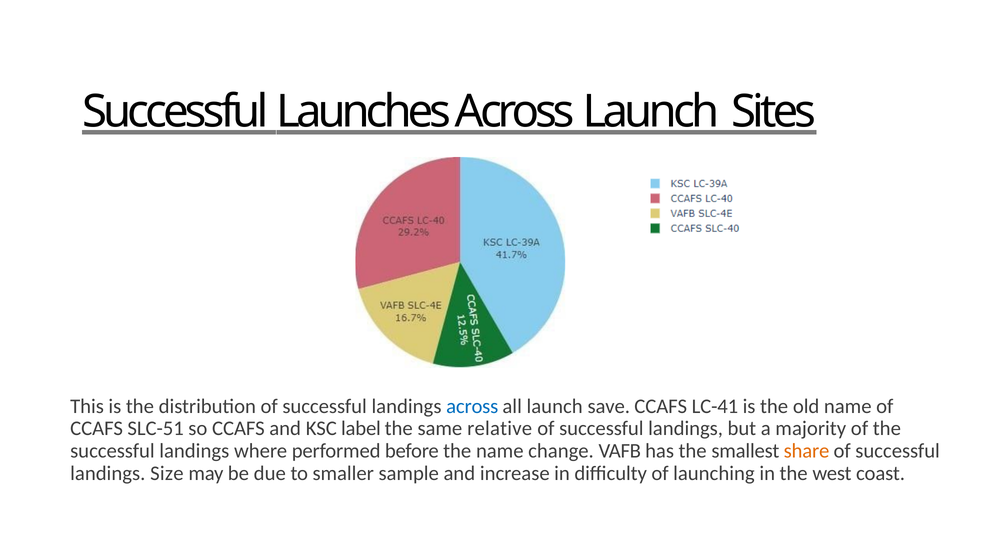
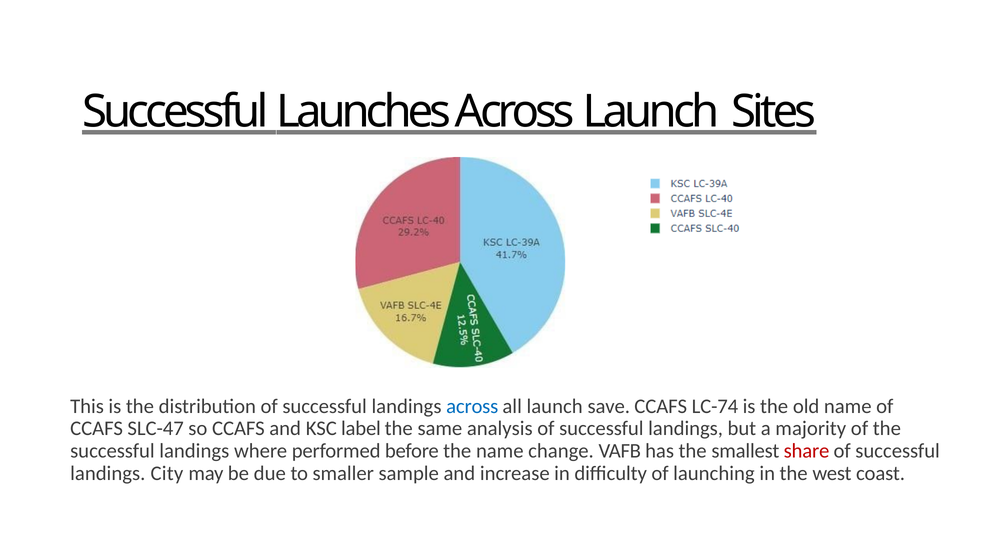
LC-41: LC-41 -> LC-74
SLC-51: SLC-51 -> SLC-47
relative: relative -> analysis
share colour: orange -> red
Size: Size -> City
